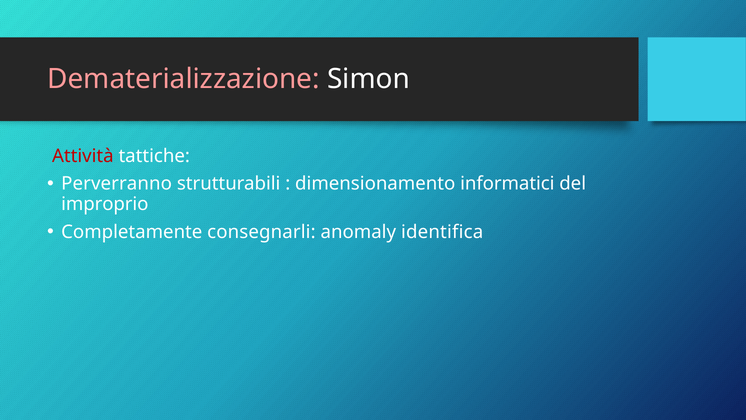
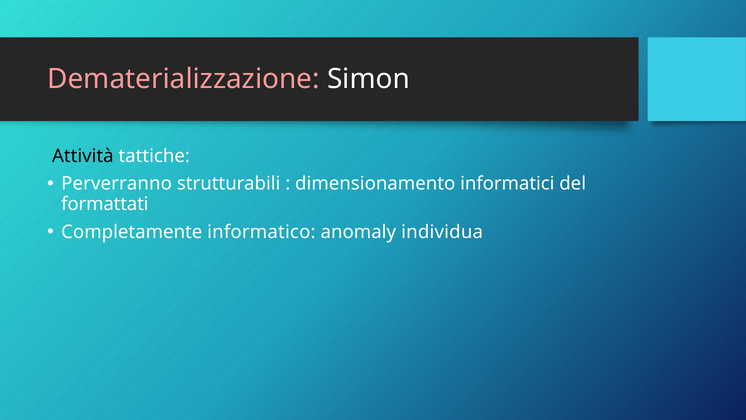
Attività colour: red -> black
improprio: improprio -> formattati
consegnarli: consegnarli -> informatico
identifica: identifica -> individua
